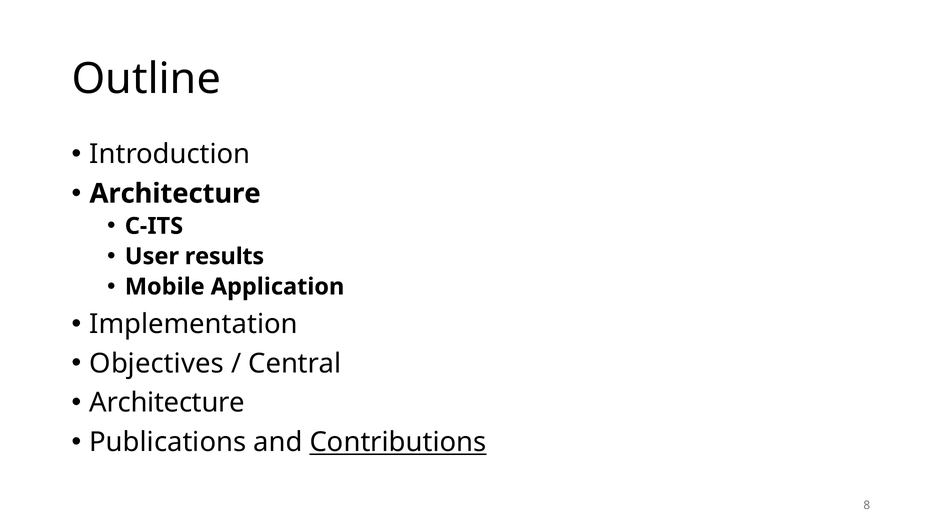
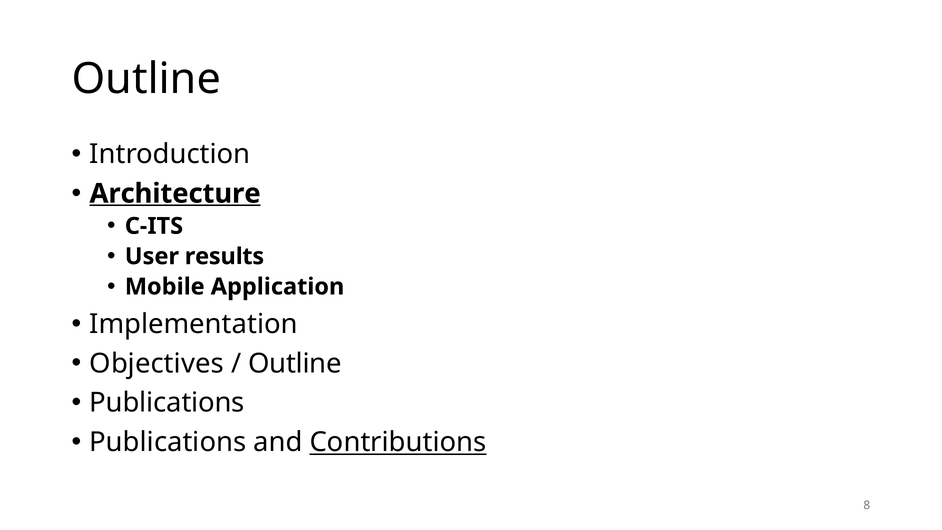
Architecture at (175, 194) underline: none -> present
Central at (295, 363): Central -> Outline
Architecture at (167, 403): Architecture -> Publications
